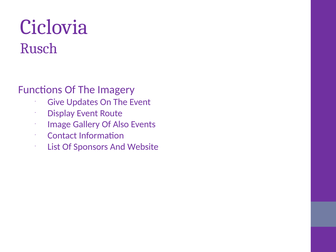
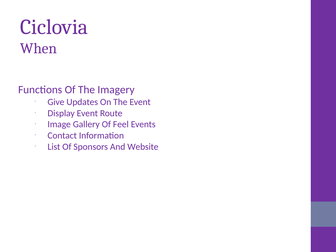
Rusch: Rusch -> When
Also: Also -> Feel
